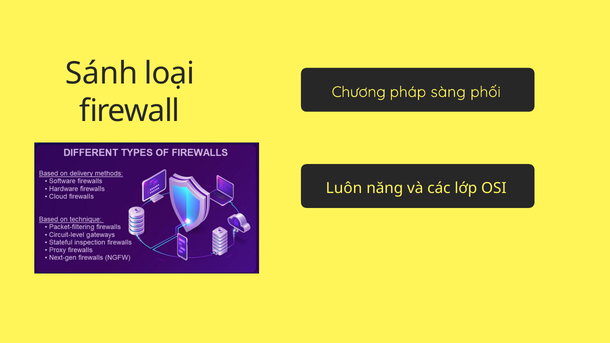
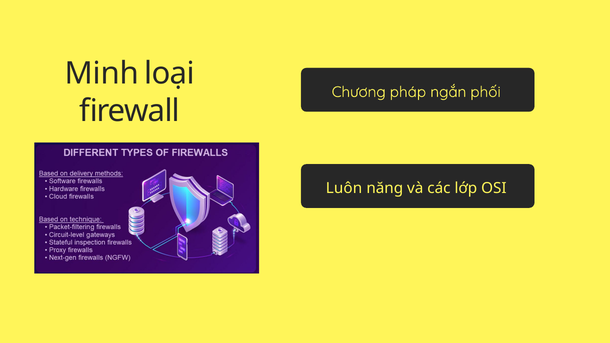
Sánh: Sánh -> Minh
sàng: sàng -> ngắn
